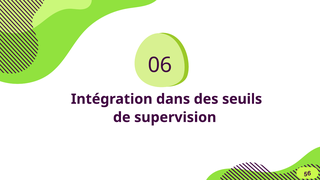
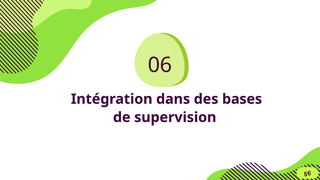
seuils: seuils -> bases
